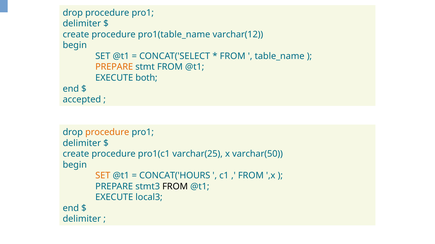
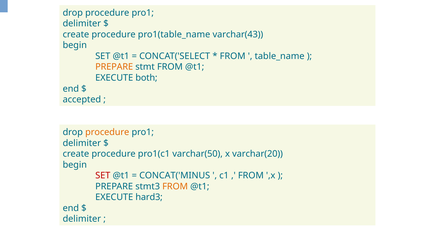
varchar(12: varchar(12 -> varchar(43
varchar(25: varchar(25 -> varchar(50
varchar(50: varchar(50 -> varchar(20
SET at (103, 176) colour: orange -> red
CONCAT('HOURS: CONCAT('HOURS -> CONCAT('MINUS
FROM at (175, 187) colour: black -> orange
local3: local3 -> hard3
